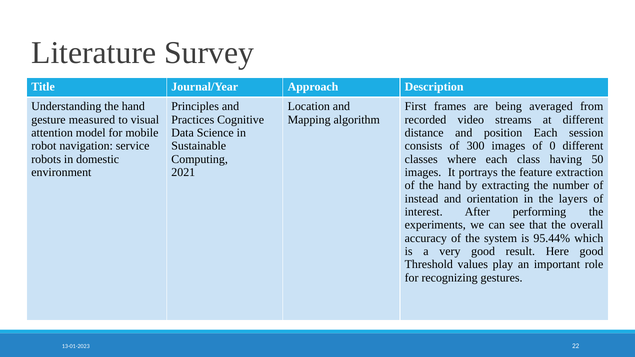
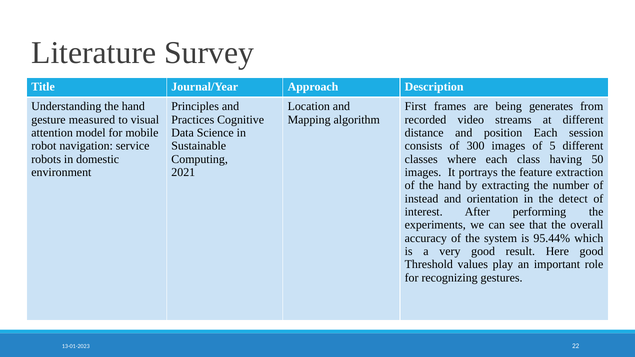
averaged: averaged -> generates
0: 0 -> 5
layers: layers -> detect
